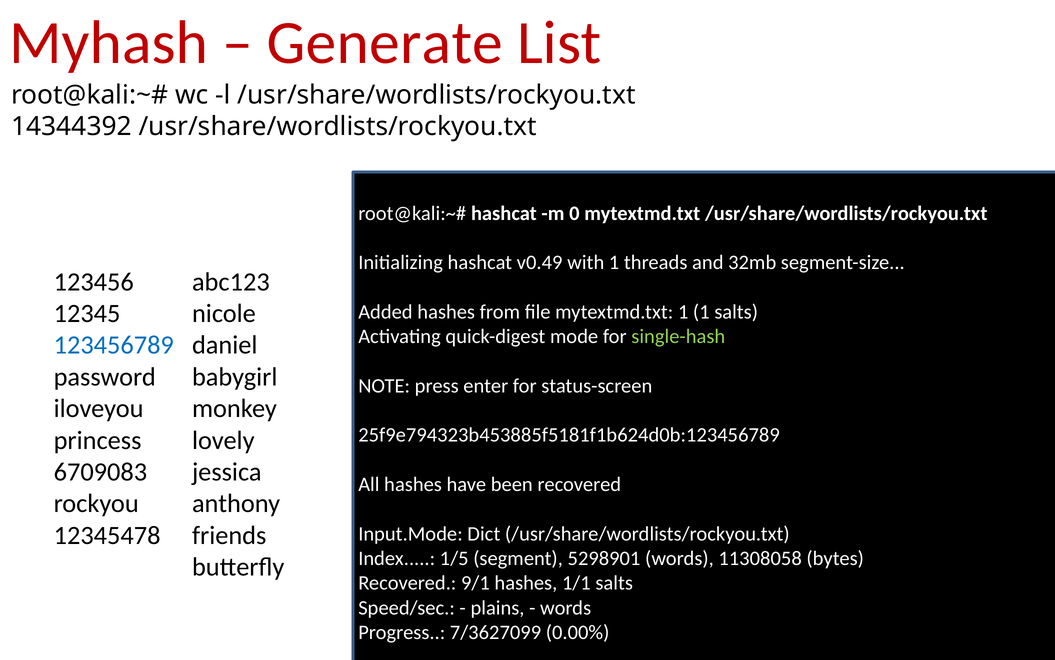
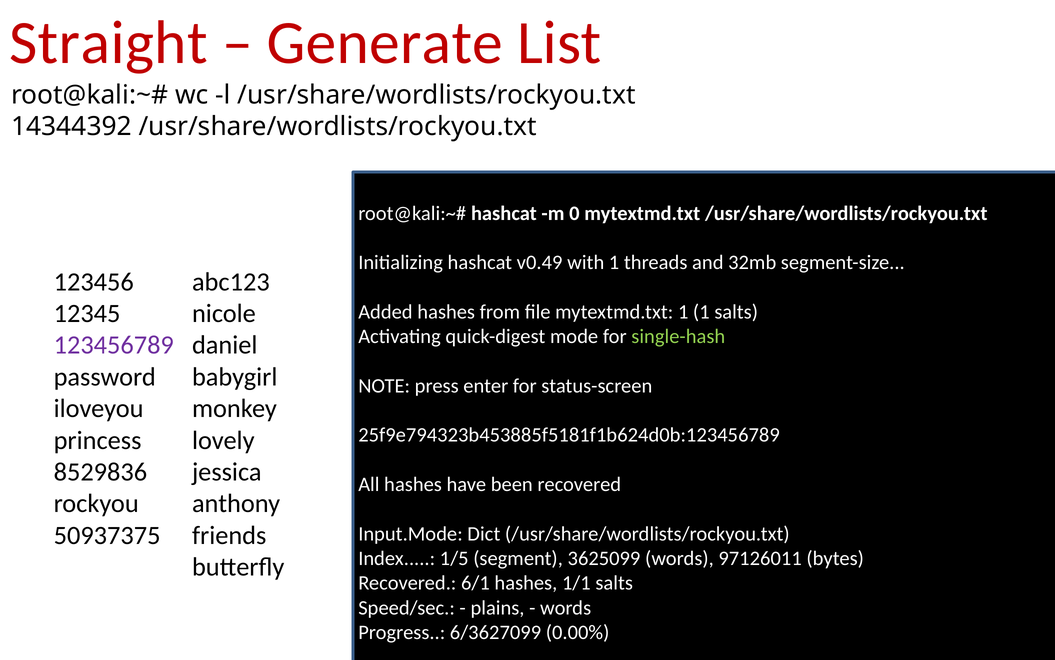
Myhash: Myhash -> Straight
123456789 colour: blue -> purple
6709083: 6709083 -> 8529836
12345478: 12345478 -> 50937375
5298901: 5298901 -> 3625099
11308058: 11308058 -> 97126011
9/1: 9/1 -> 6/1
7/3627099: 7/3627099 -> 6/3627099
